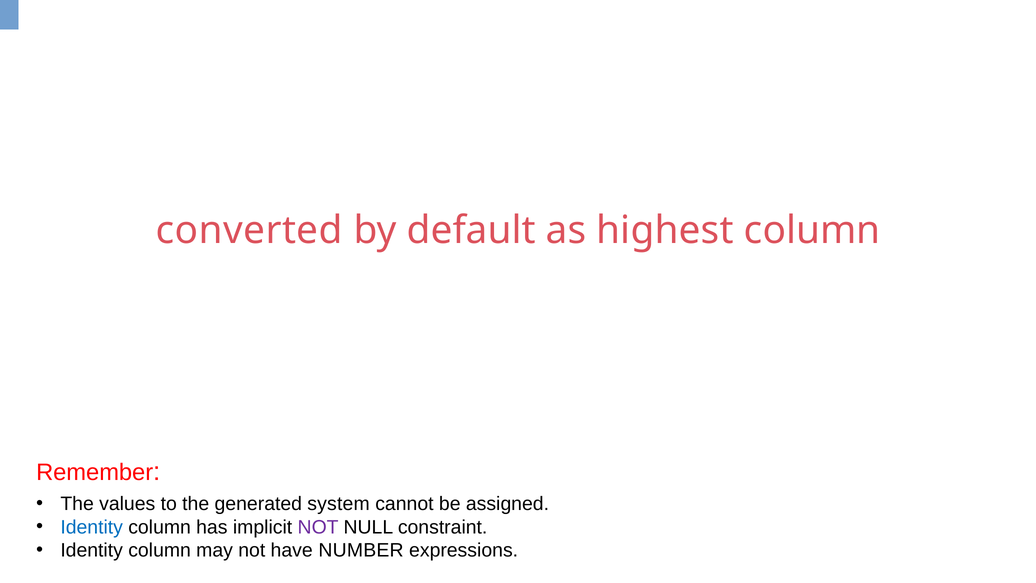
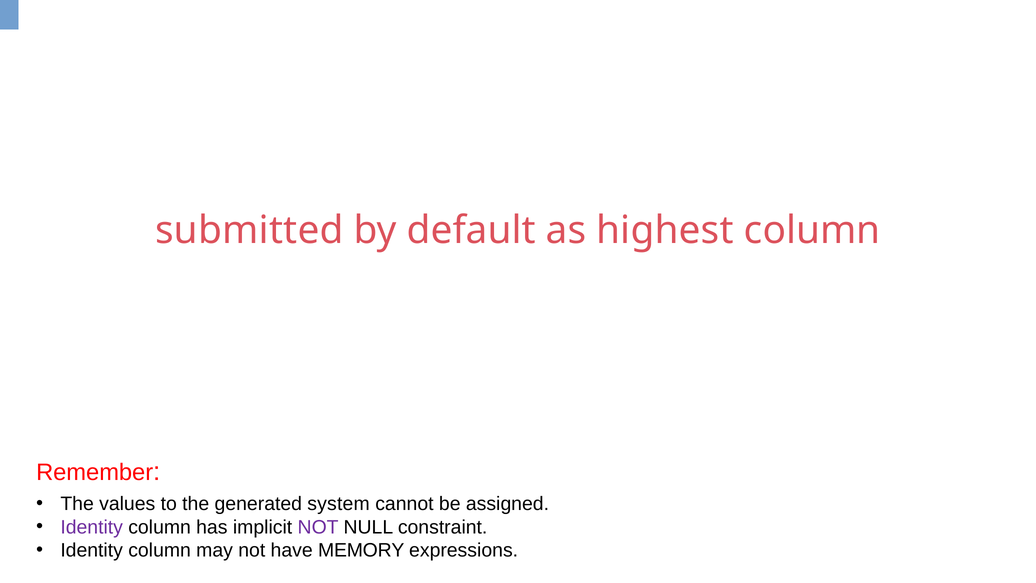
converted: converted -> submitted
Identity at (92, 527) colour: blue -> purple
NUMBER: NUMBER -> MEMORY
